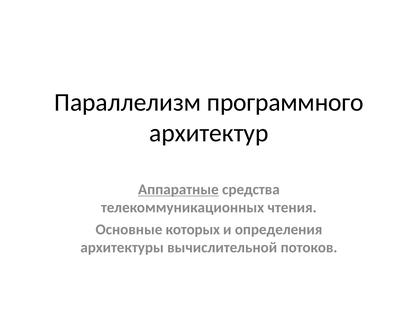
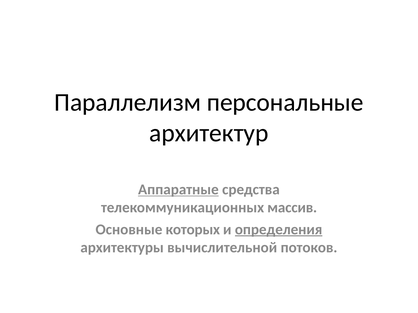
программного: программного -> персональные
чтения: чтения -> массив
определения underline: none -> present
